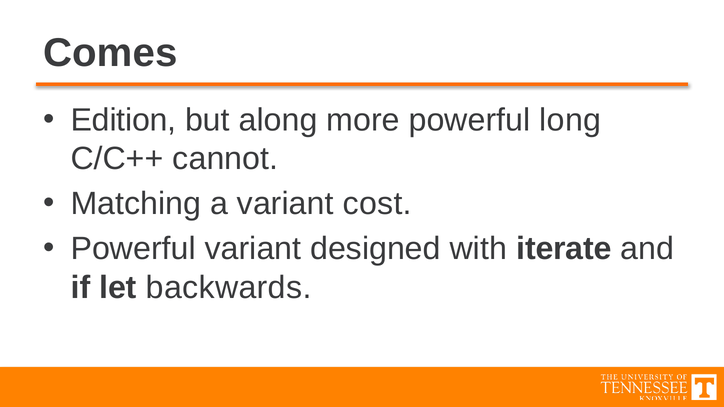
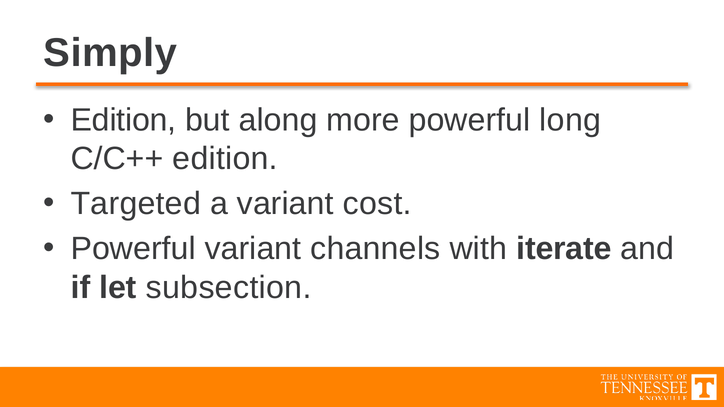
Comes: Comes -> Simply
C/C++ cannot: cannot -> edition
Matching: Matching -> Targeted
designed: designed -> channels
backwards: backwards -> subsection
